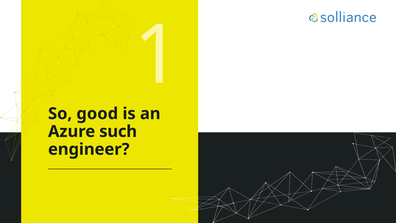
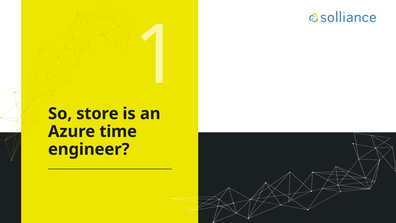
good: good -> store
such: such -> time
